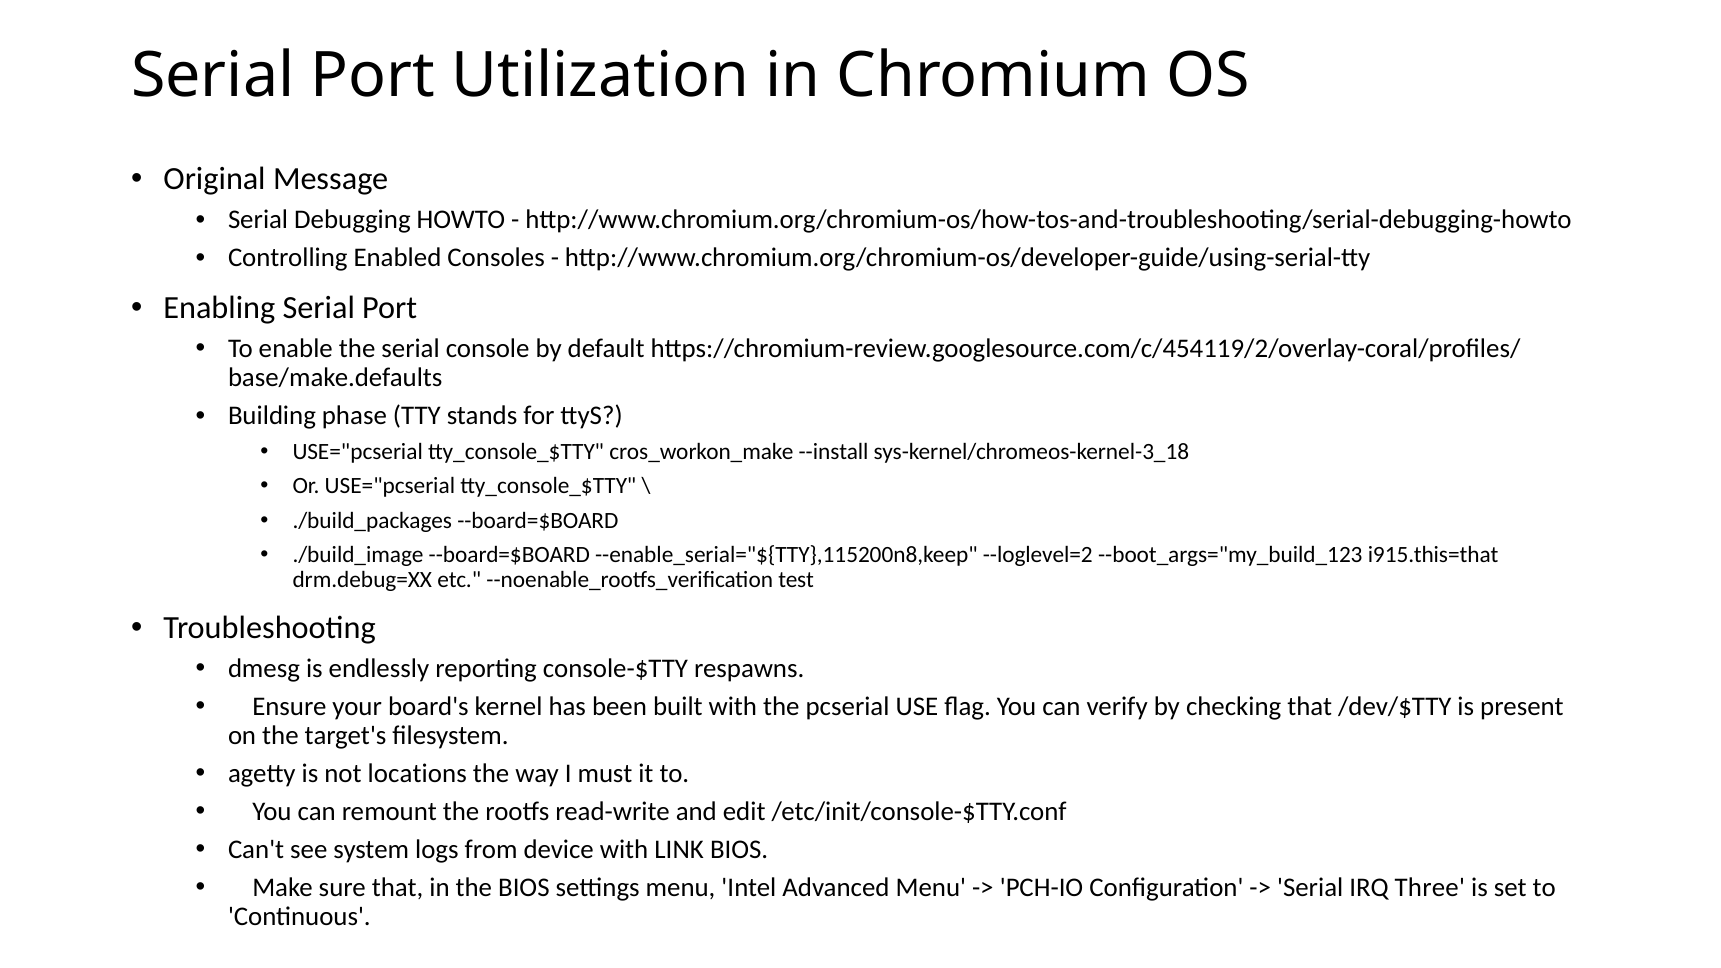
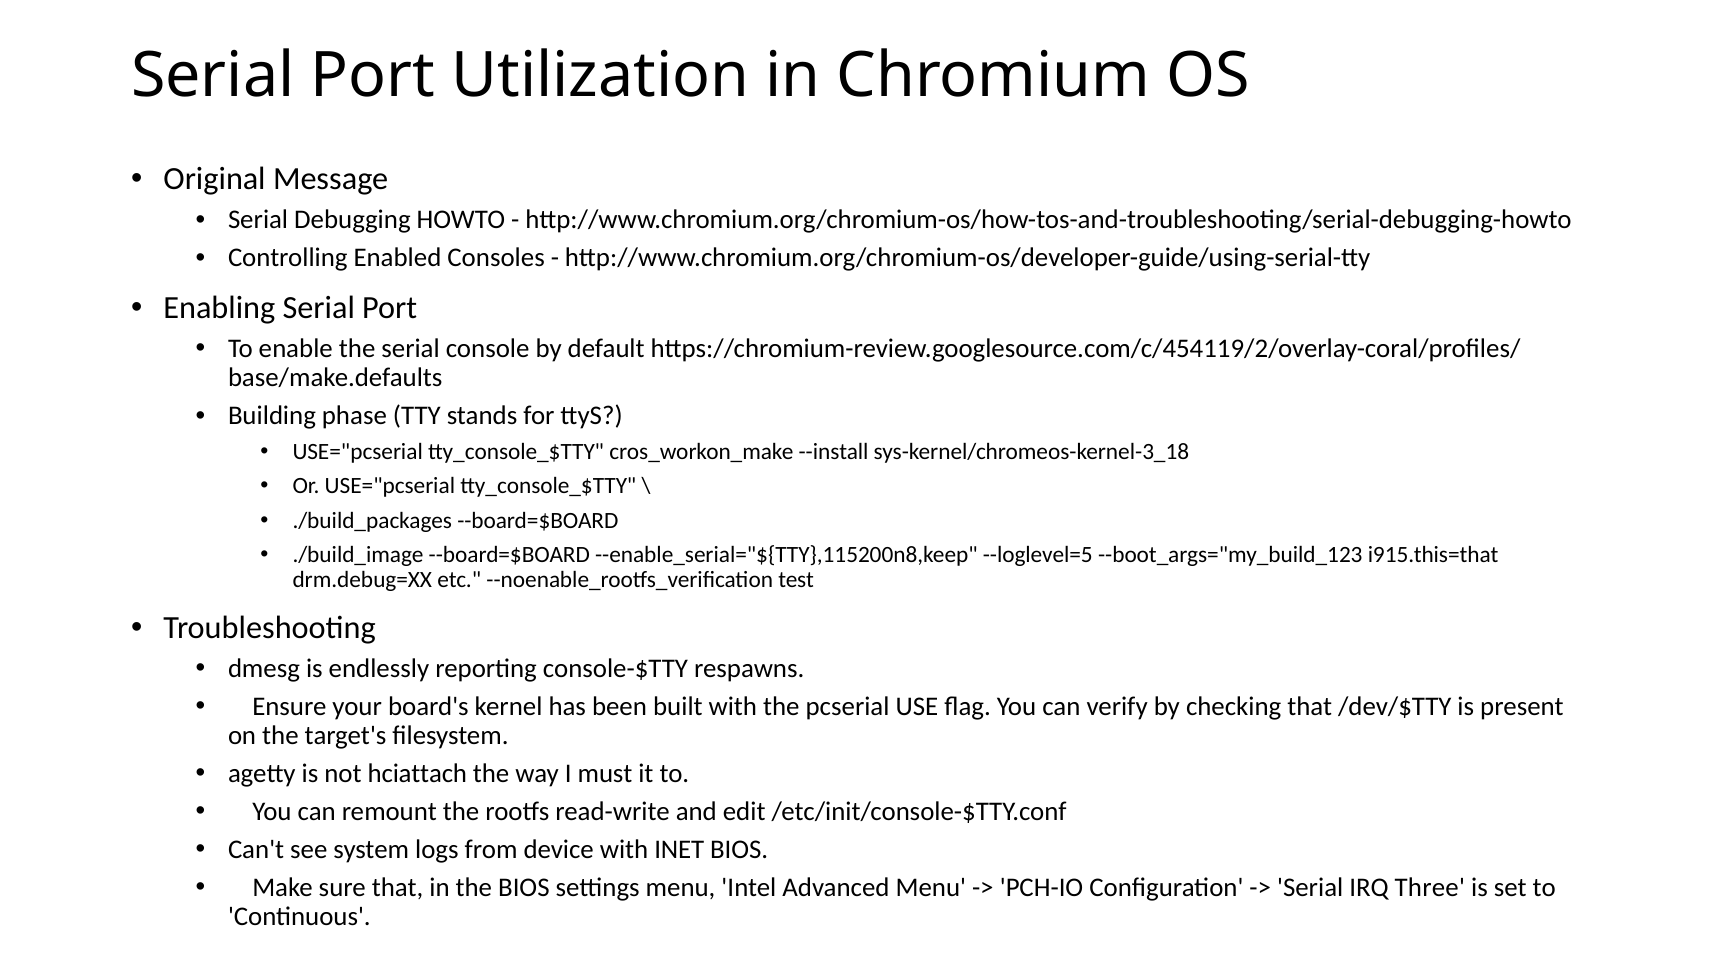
--loglevel=2: --loglevel=2 -> --loglevel=5
locations: locations -> hciattach
LINK: LINK -> INET
